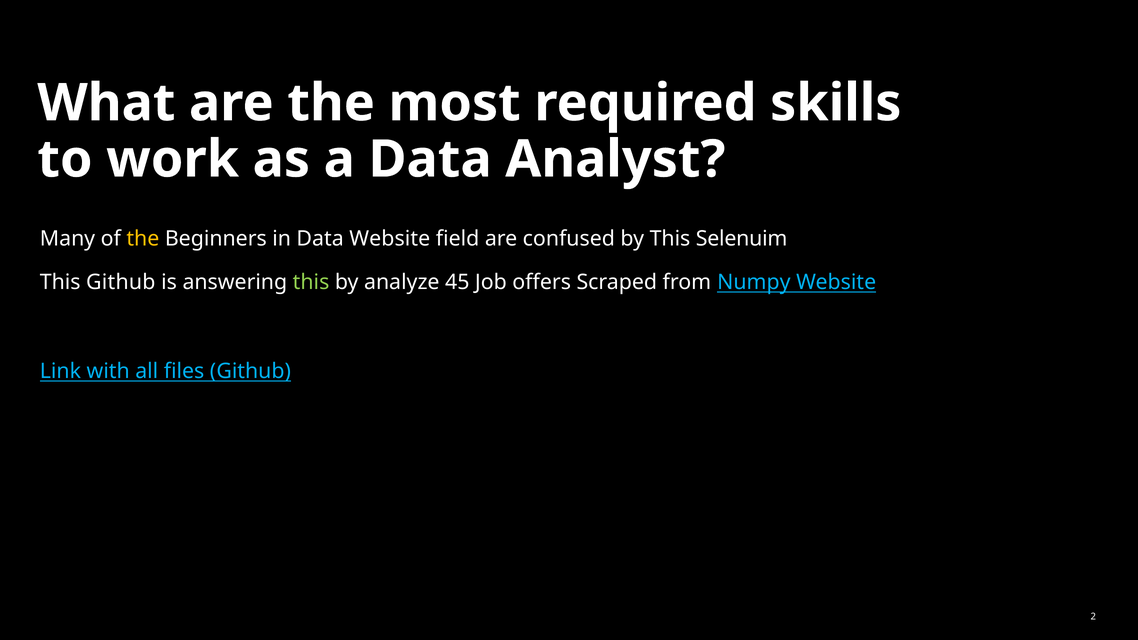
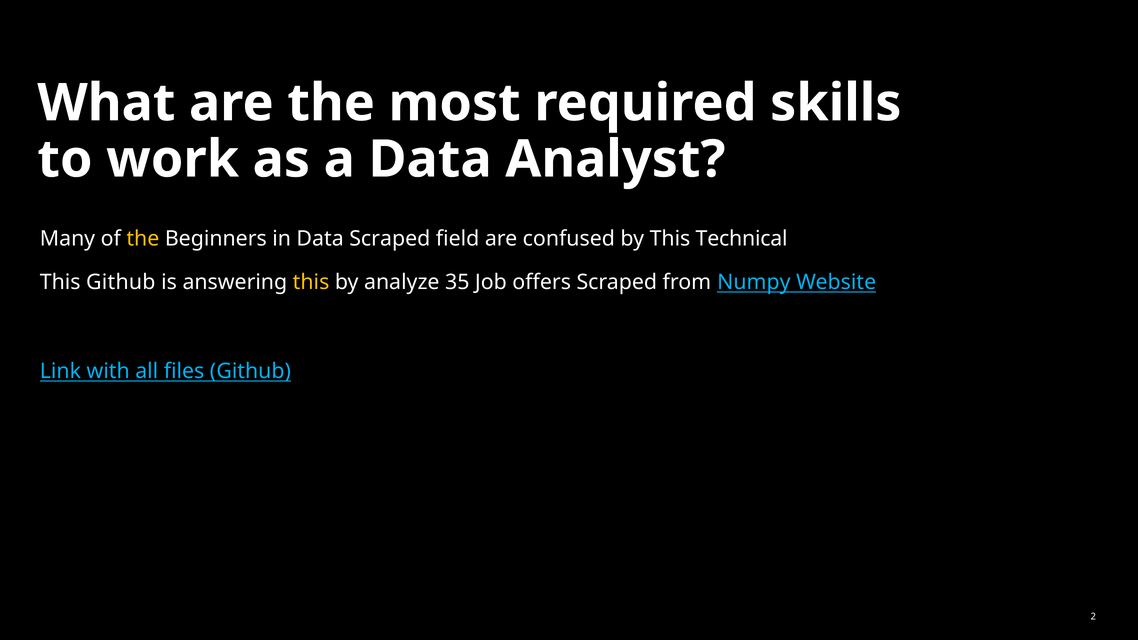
Data Website: Website -> Scraped
Selenuim: Selenuim -> Technical
this at (311, 282) colour: light green -> yellow
45: 45 -> 35
